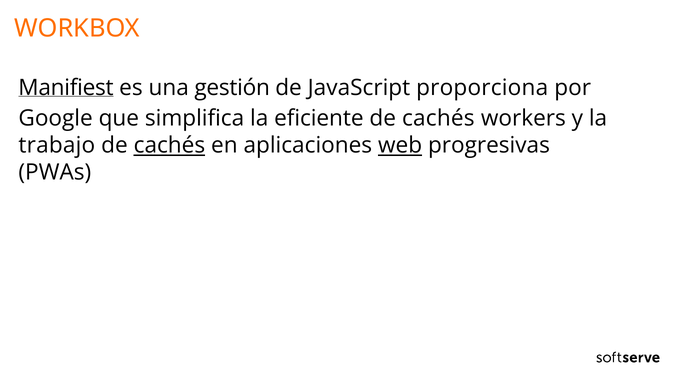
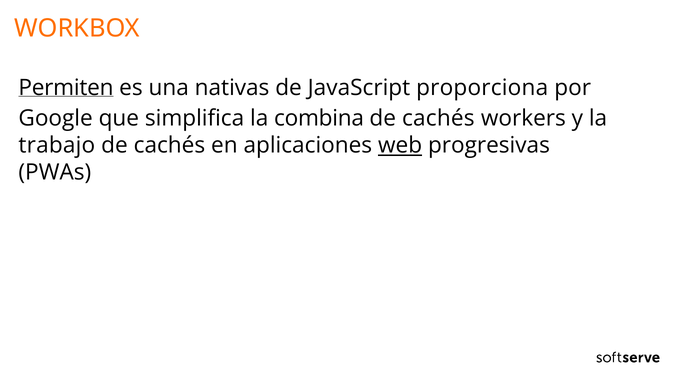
Manifiest: Manifiest -> Permiten
gestión: gestión -> nativas
eficiente: eficiente -> combina
cachés at (169, 146) underline: present -> none
